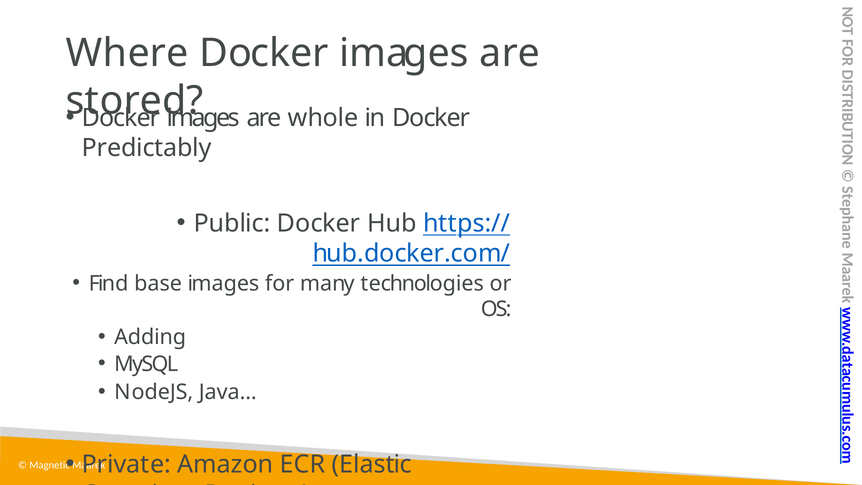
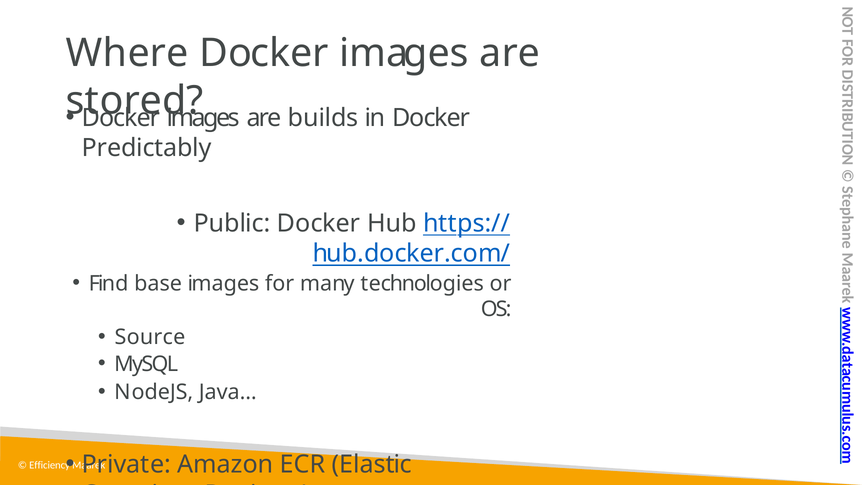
whole: whole -> builds
Adding: Adding -> Source
Magnetic: Magnetic -> Efficiency
